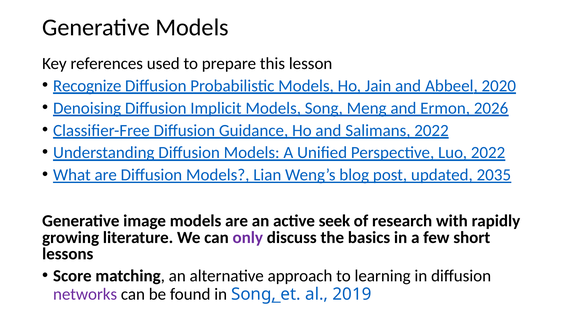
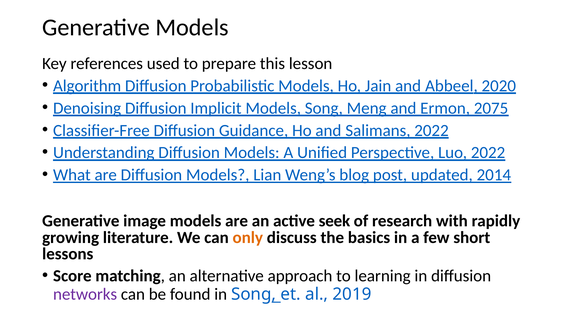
Recognize: Recognize -> Algorithm
2026: 2026 -> 2075
2035: 2035 -> 2014
only colour: purple -> orange
